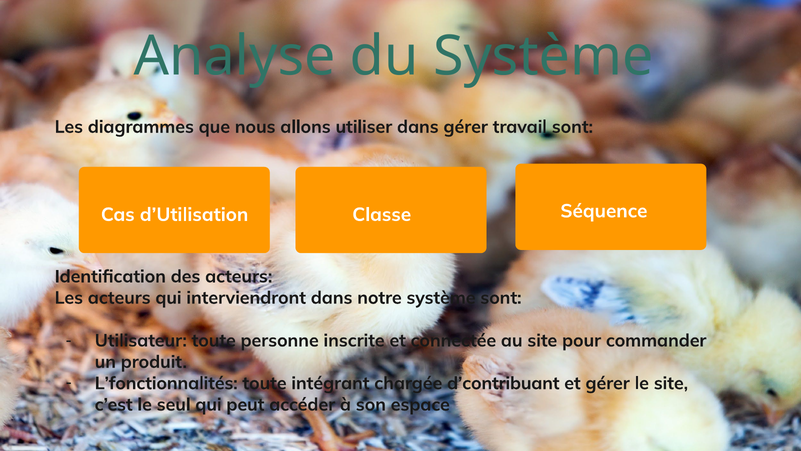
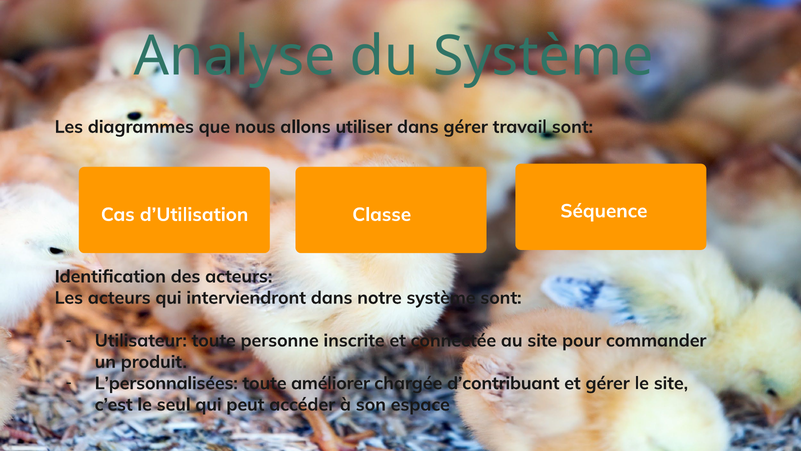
L’fonctionnalités: L’fonctionnalités -> L’personnalisées
intégrant: intégrant -> améliorer
